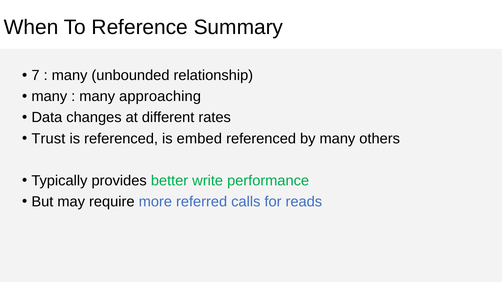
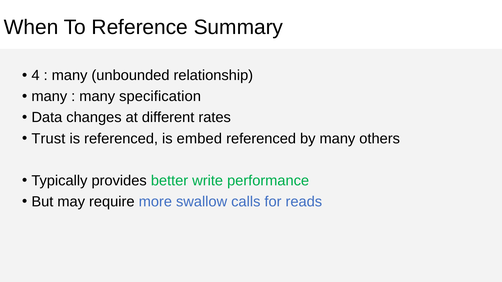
7: 7 -> 4
approaching: approaching -> specification
referred: referred -> swallow
